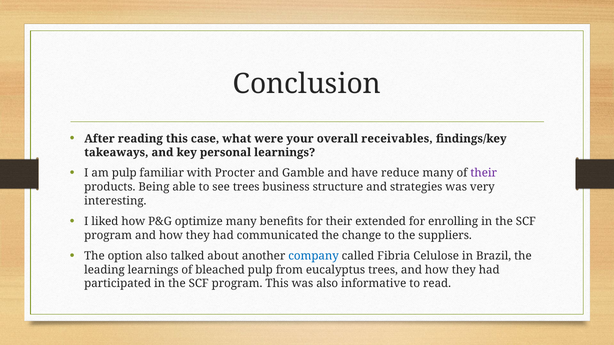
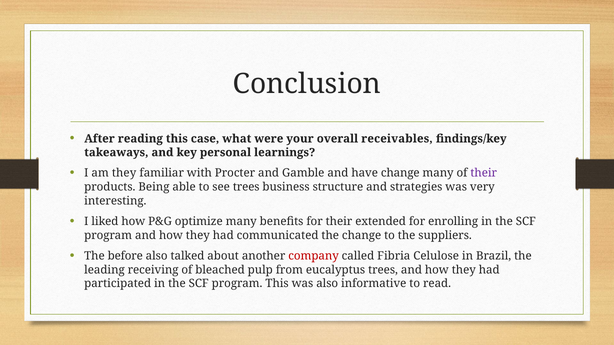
am pulp: pulp -> they
have reduce: reduce -> change
option: option -> before
company colour: blue -> red
leading learnings: learnings -> receiving
